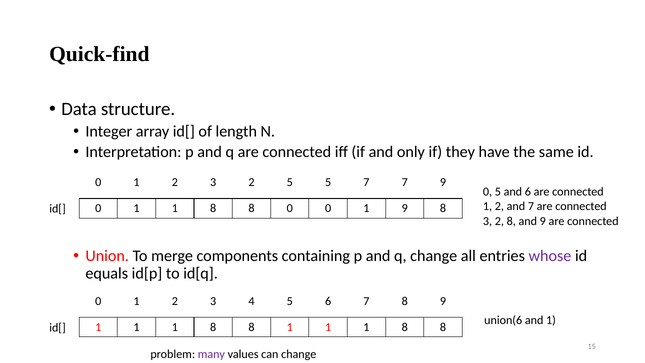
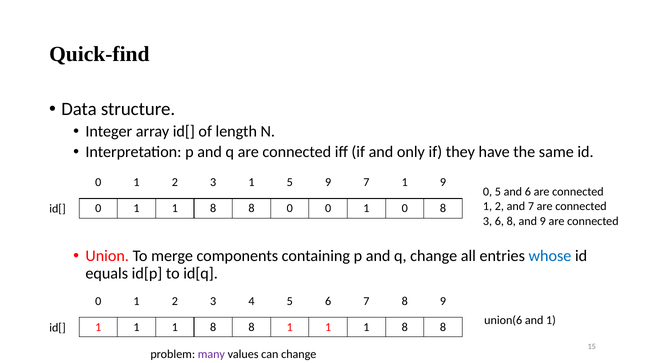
2 3 2: 2 -> 1
5 5: 5 -> 9
7 7: 7 -> 1
1 9: 9 -> 0
2 at (499, 221): 2 -> 6
whose colour: purple -> blue
